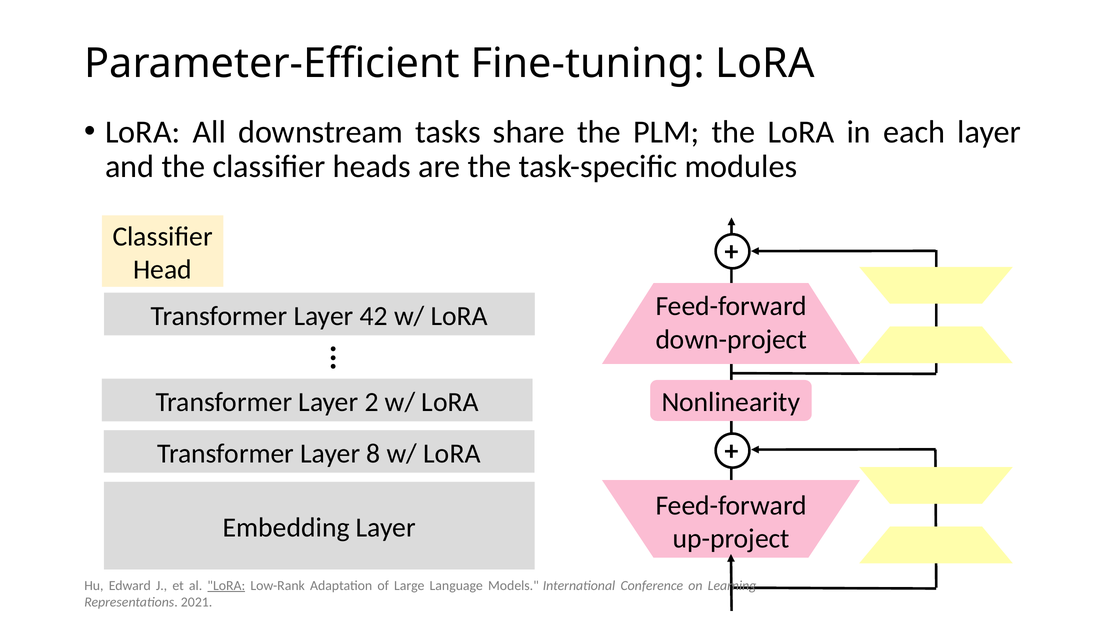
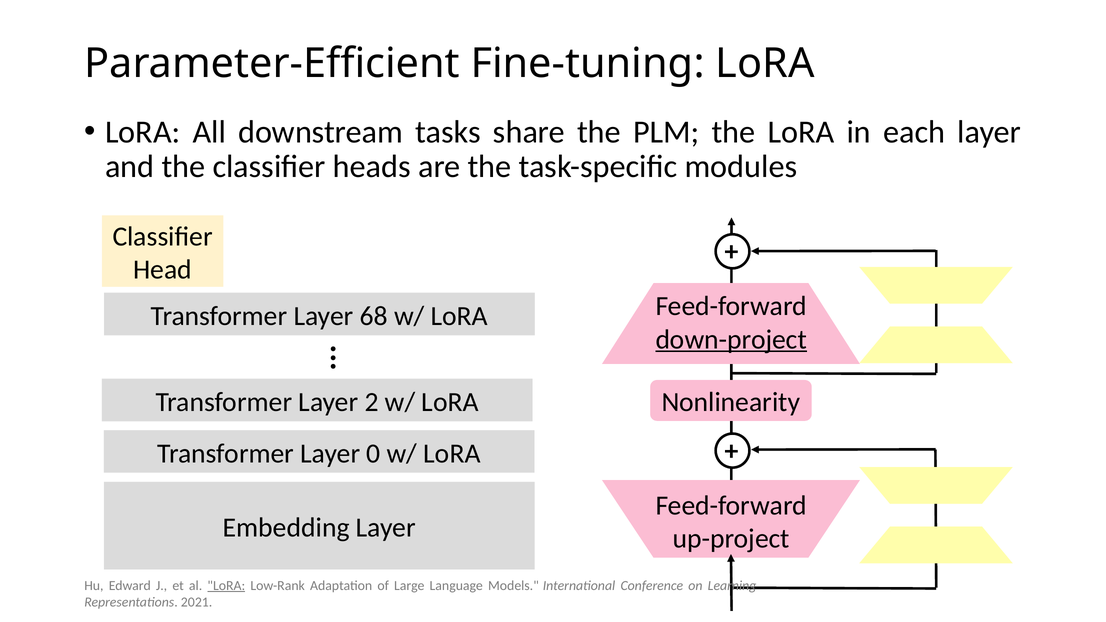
42: 42 -> 68
down-project underline: none -> present
8: 8 -> 0
